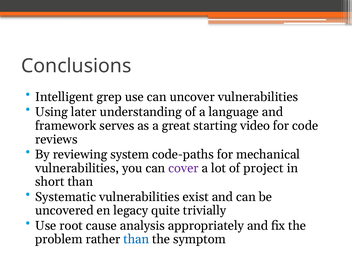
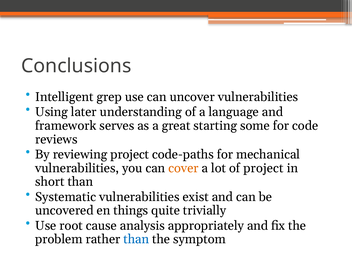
video: video -> some
reviewing system: system -> project
cover colour: purple -> orange
legacy: legacy -> things
